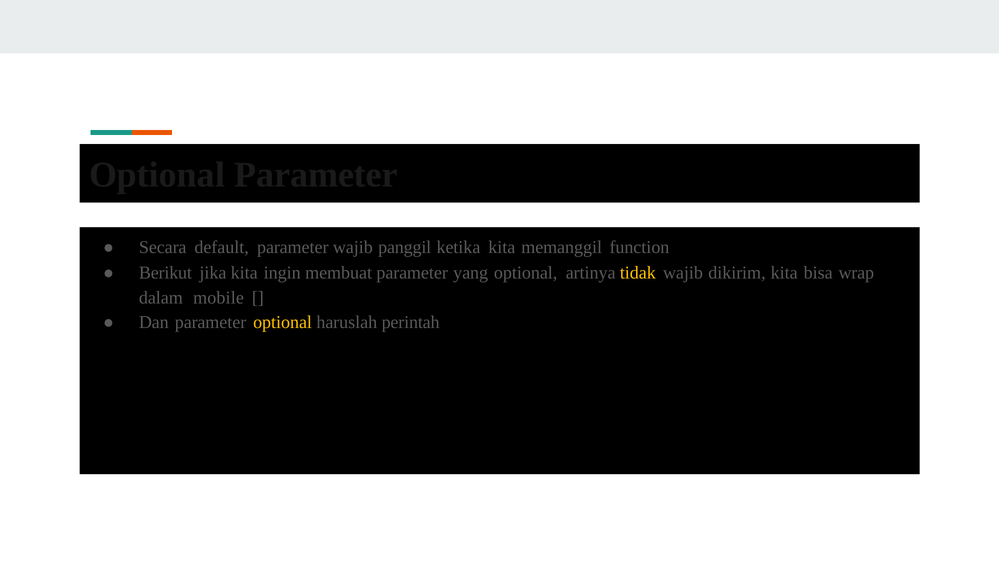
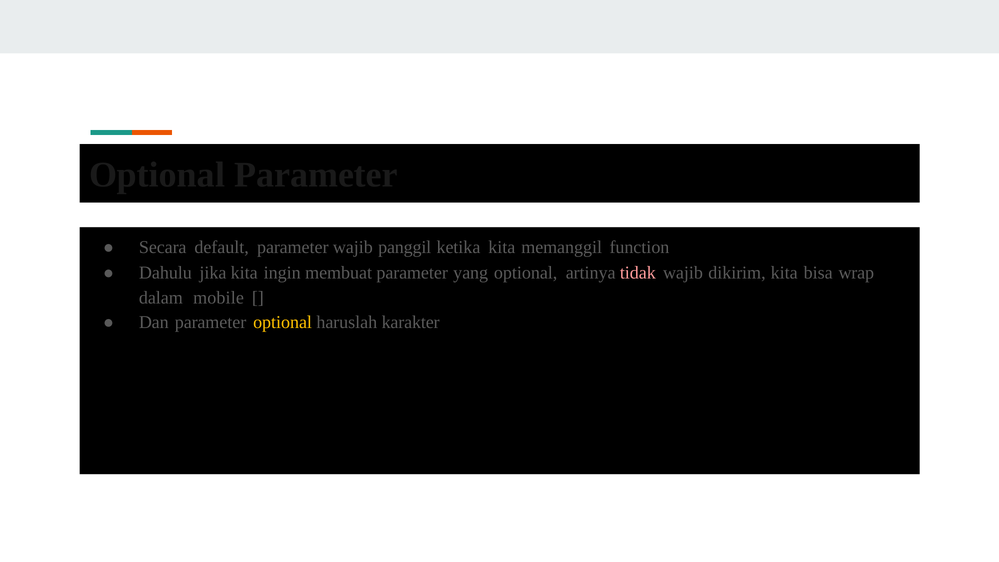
Berikut: Berikut -> Dahulu
tidak colour: yellow -> pink
perintah: perintah -> karakter
